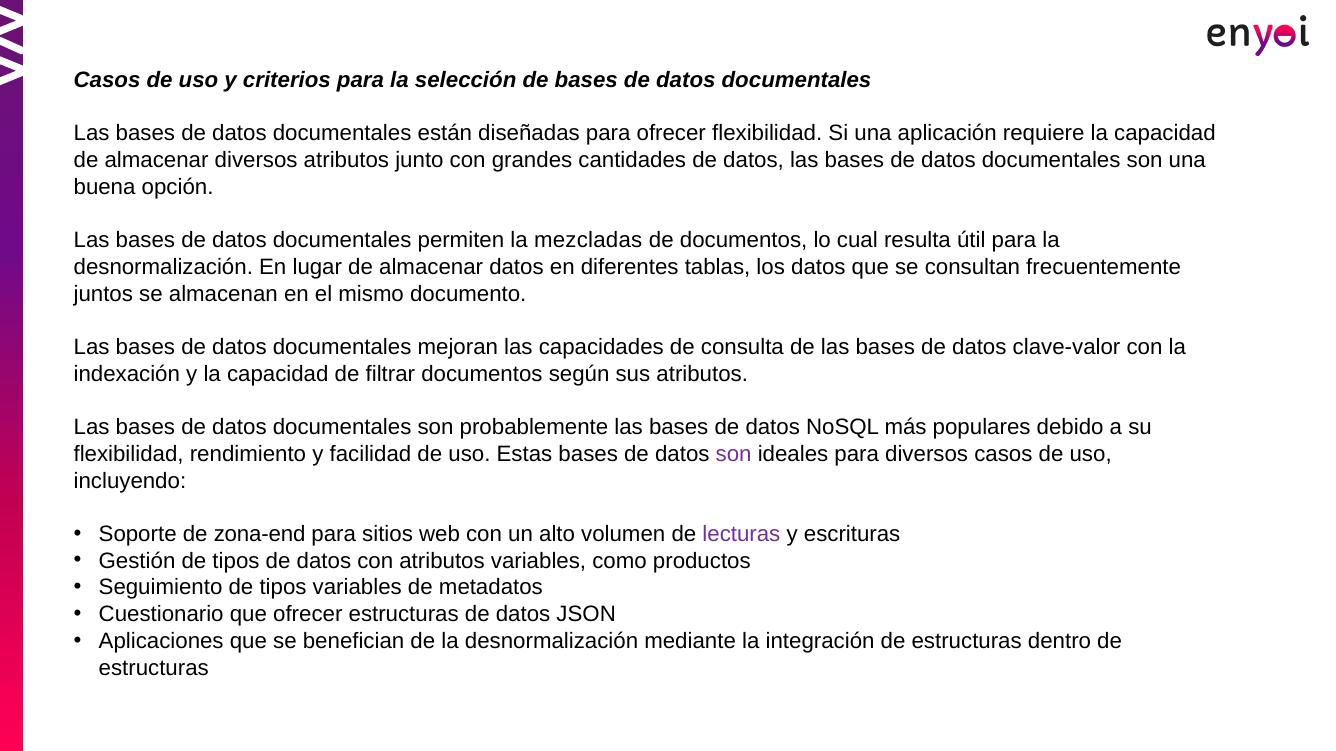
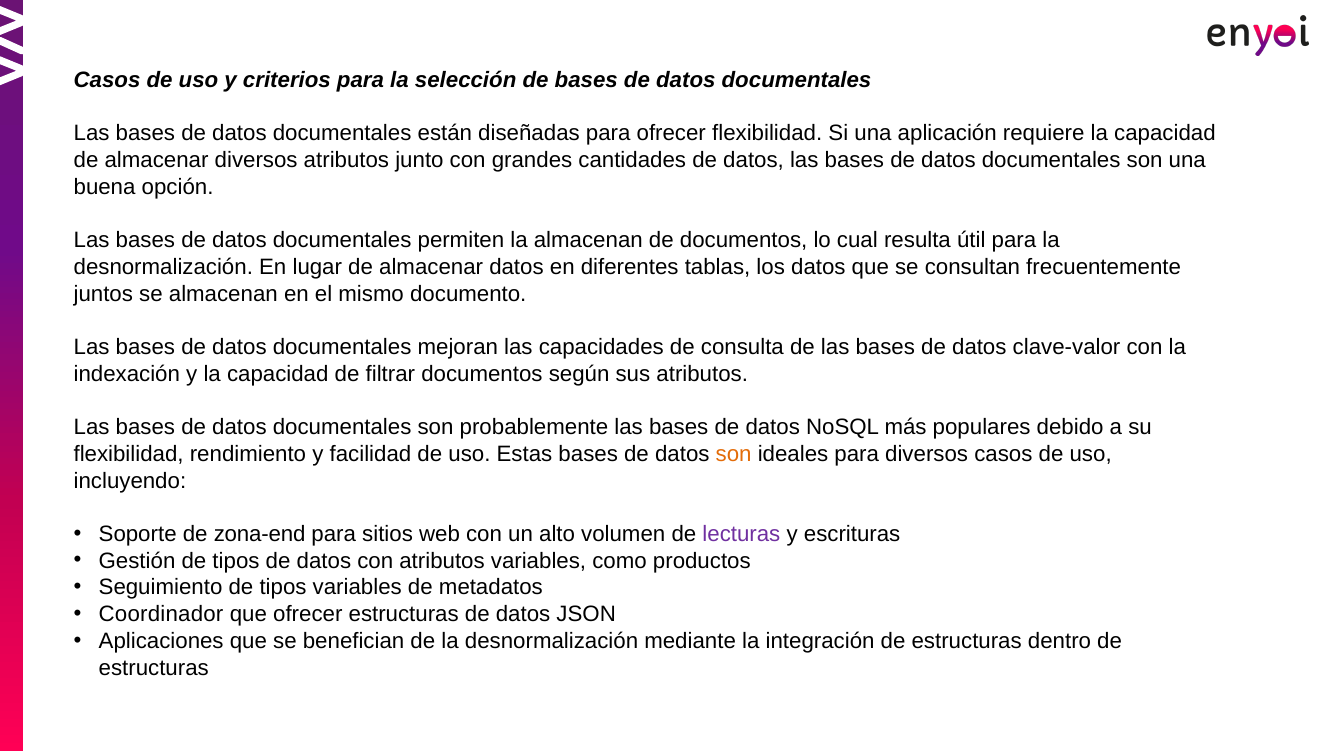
la mezcladas: mezcladas -> almacenan
son at (734, 454) colour: purple -> orange
Cuestionario: Cuestionario -> Coordinador
